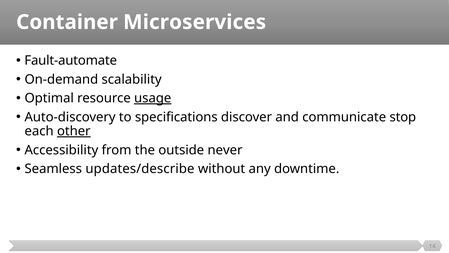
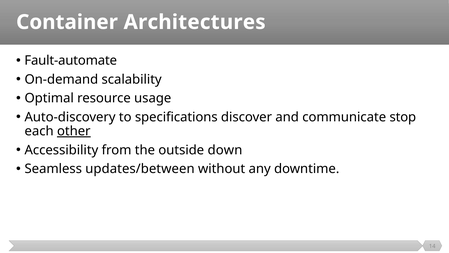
Microservices: Microservices -> Architectures
usage underline: present -> none
never: never -> down
updates/describe: updates/describe -> updates/between
